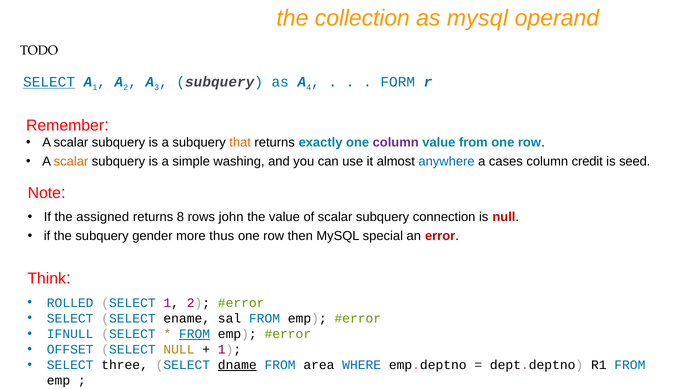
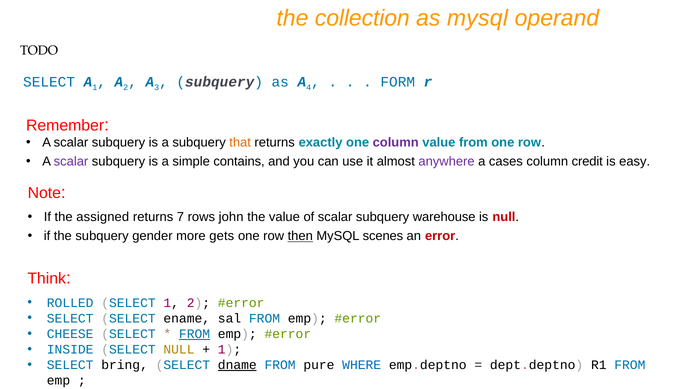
SELECT at (49, 82) underline: present -> none
scalar at (71, 162) colour: orange -> purple
washing: washing -> contains
anywhere colour: blue -> purple
seed: seed -> easy
8: 8 -> 7
connection: connection -> warehouse
thus: thus -> gets
then underline: none -> present
special: special -> scenes
IFNULL: IFNULL -> CHEESE
OFFSET: OFFSET -> INSIDE
three: three -> bring
area: area -> pure
